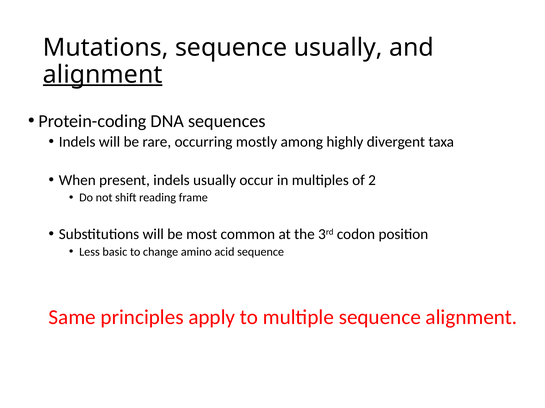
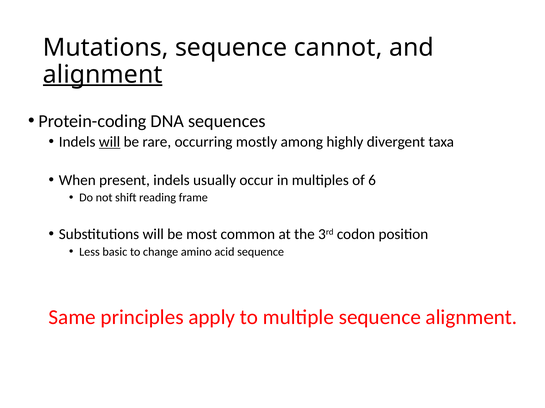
sequence usually: usually -> cannot
will at (110, 142) underline: none -> present
2: 2 -> 6
